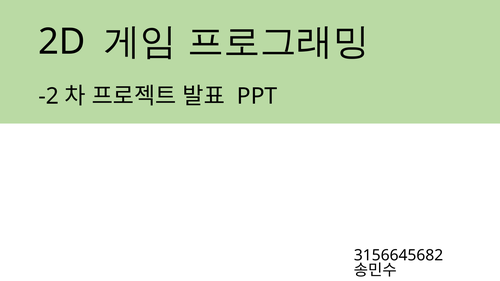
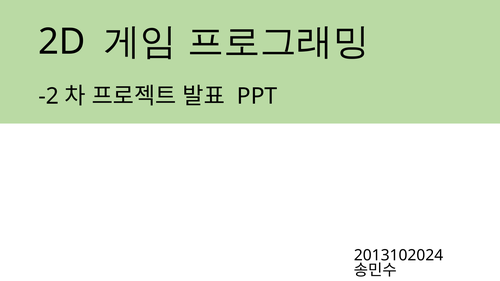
3156645682: 3156645682 -> 2013102024
